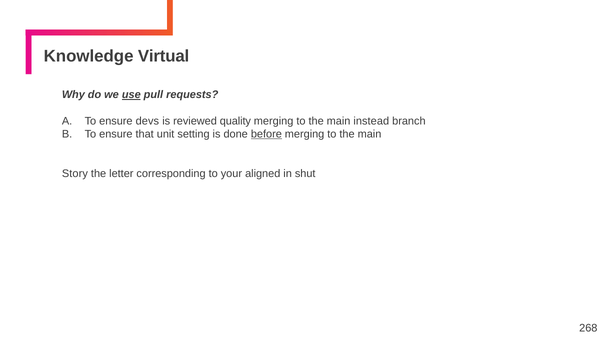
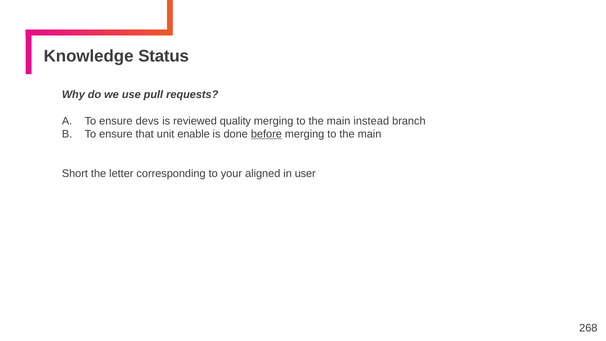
Virtual: Virtual -> Status
use underline: present -> none
setting: setting -> enable
Story: Story -> Short
shut: shut -> user
